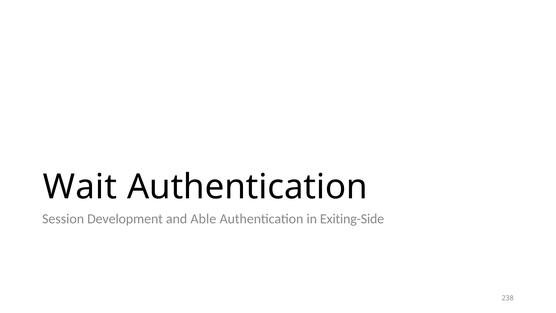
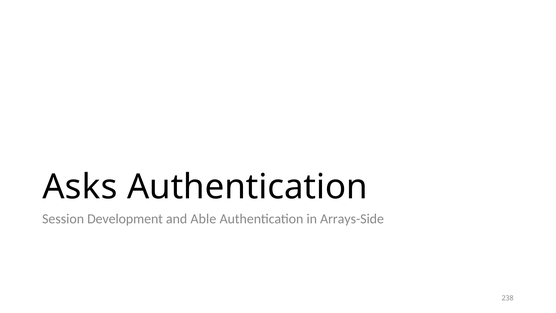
Wait: Wait -> Asks
Exiting-Side: Exiting-Side -> Arrays-Side
